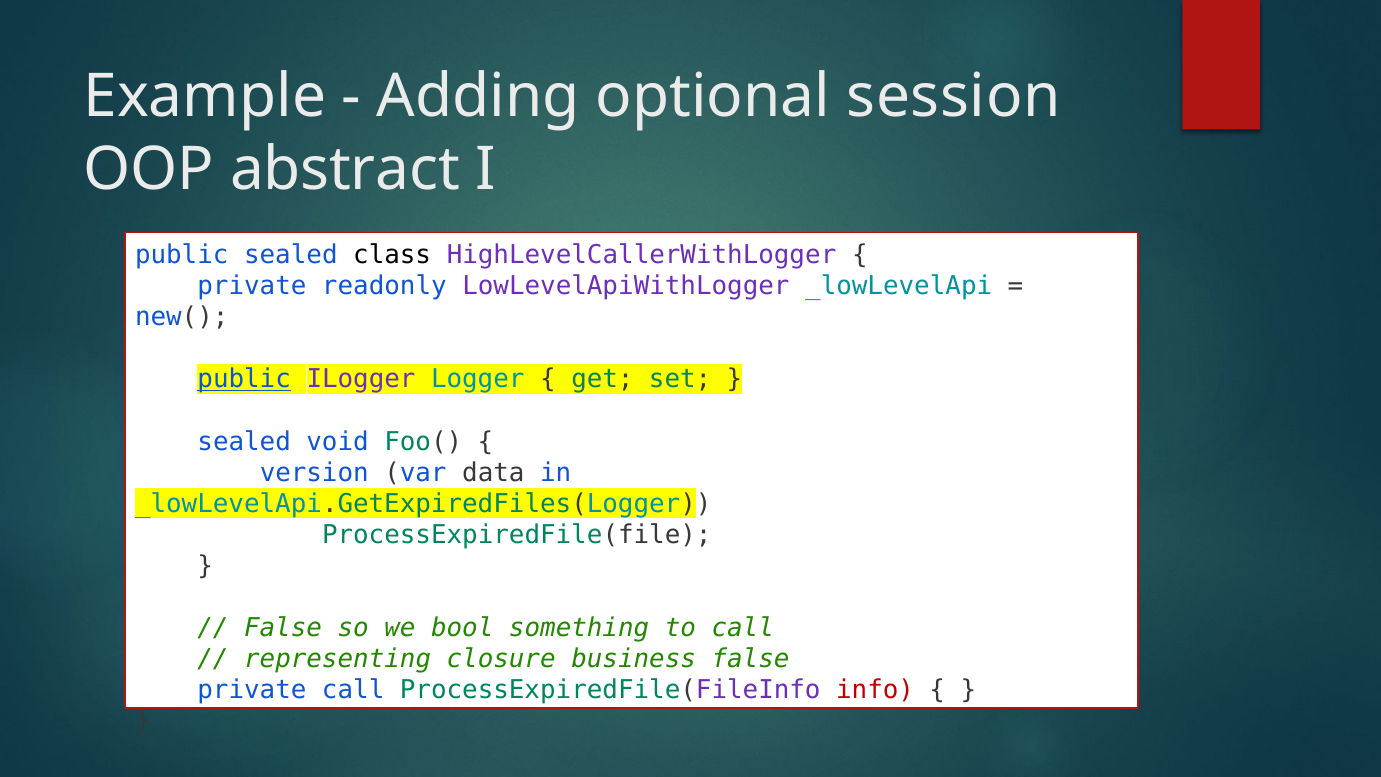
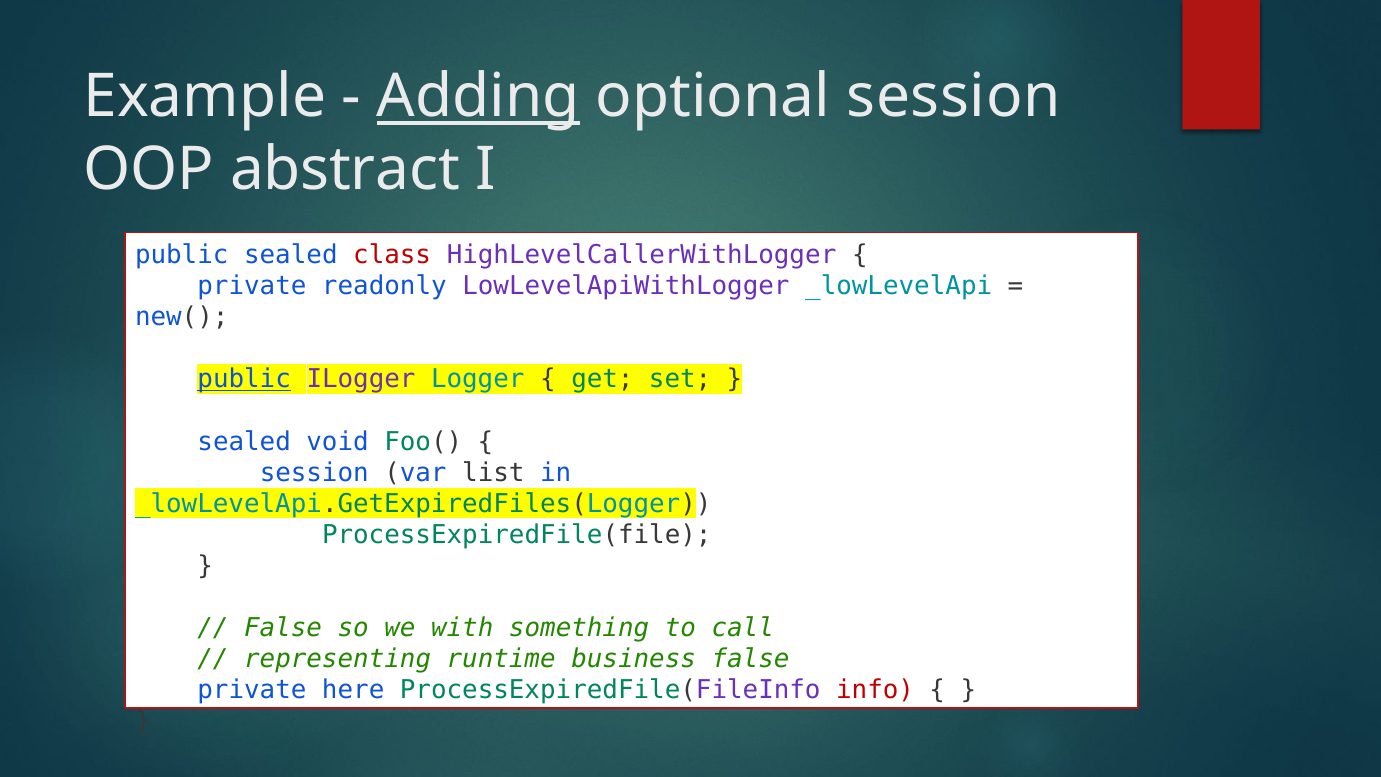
Adding underline: none -> present
class colour: black -> red
version at (314, 472): version -> session
data: data -> list
bool: bool -> with
closure: closure -> runtime
private call: call -> here
